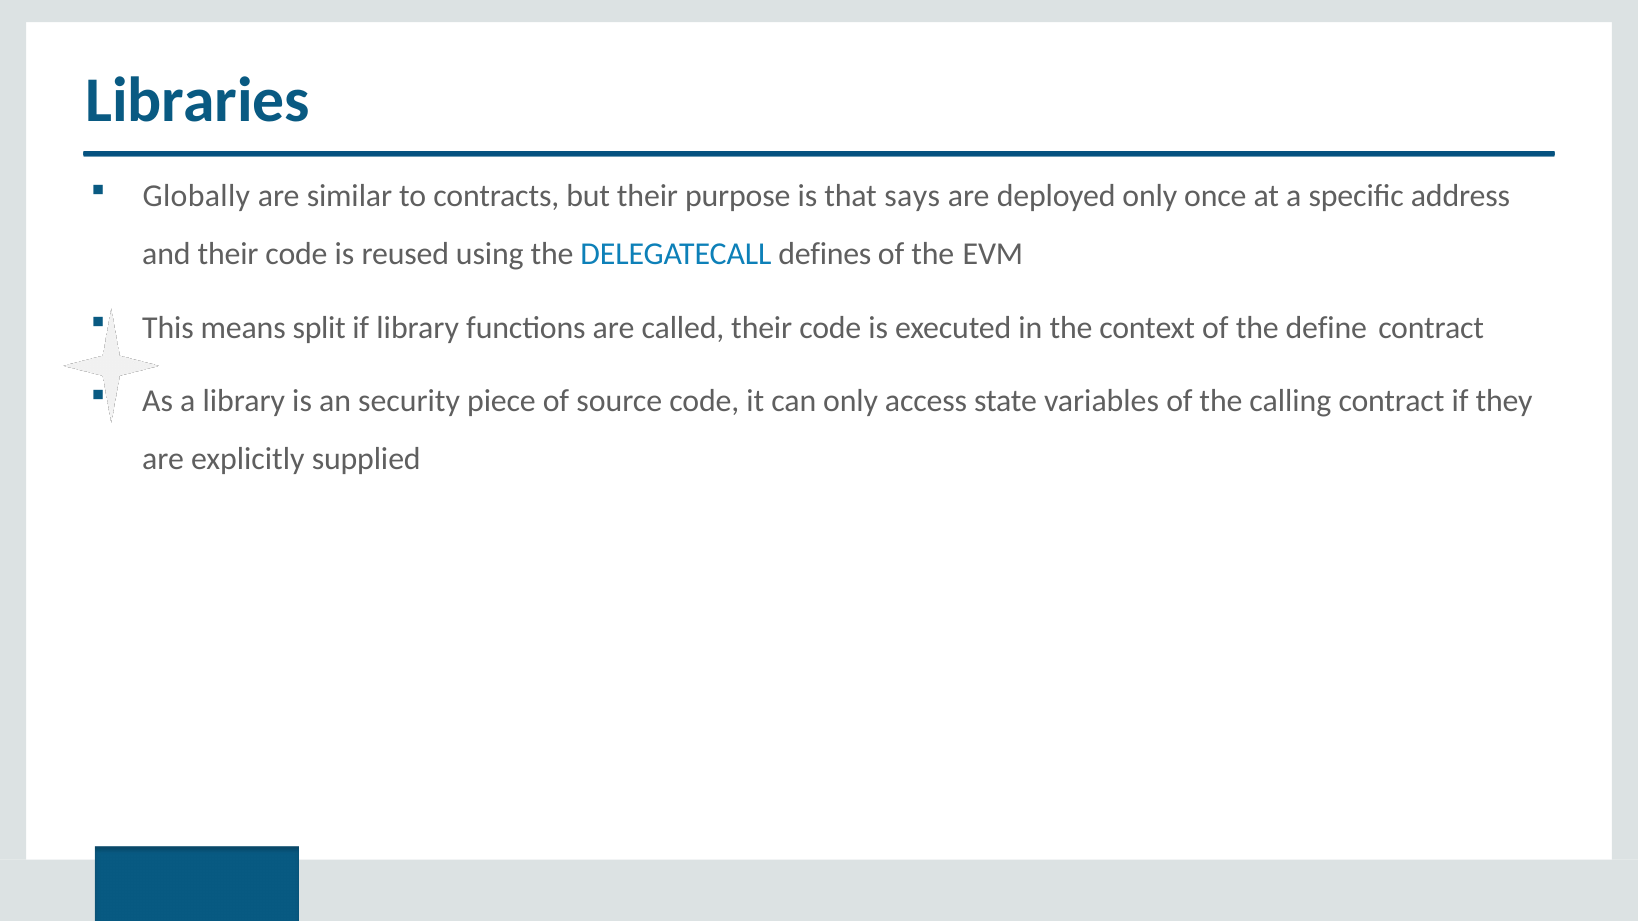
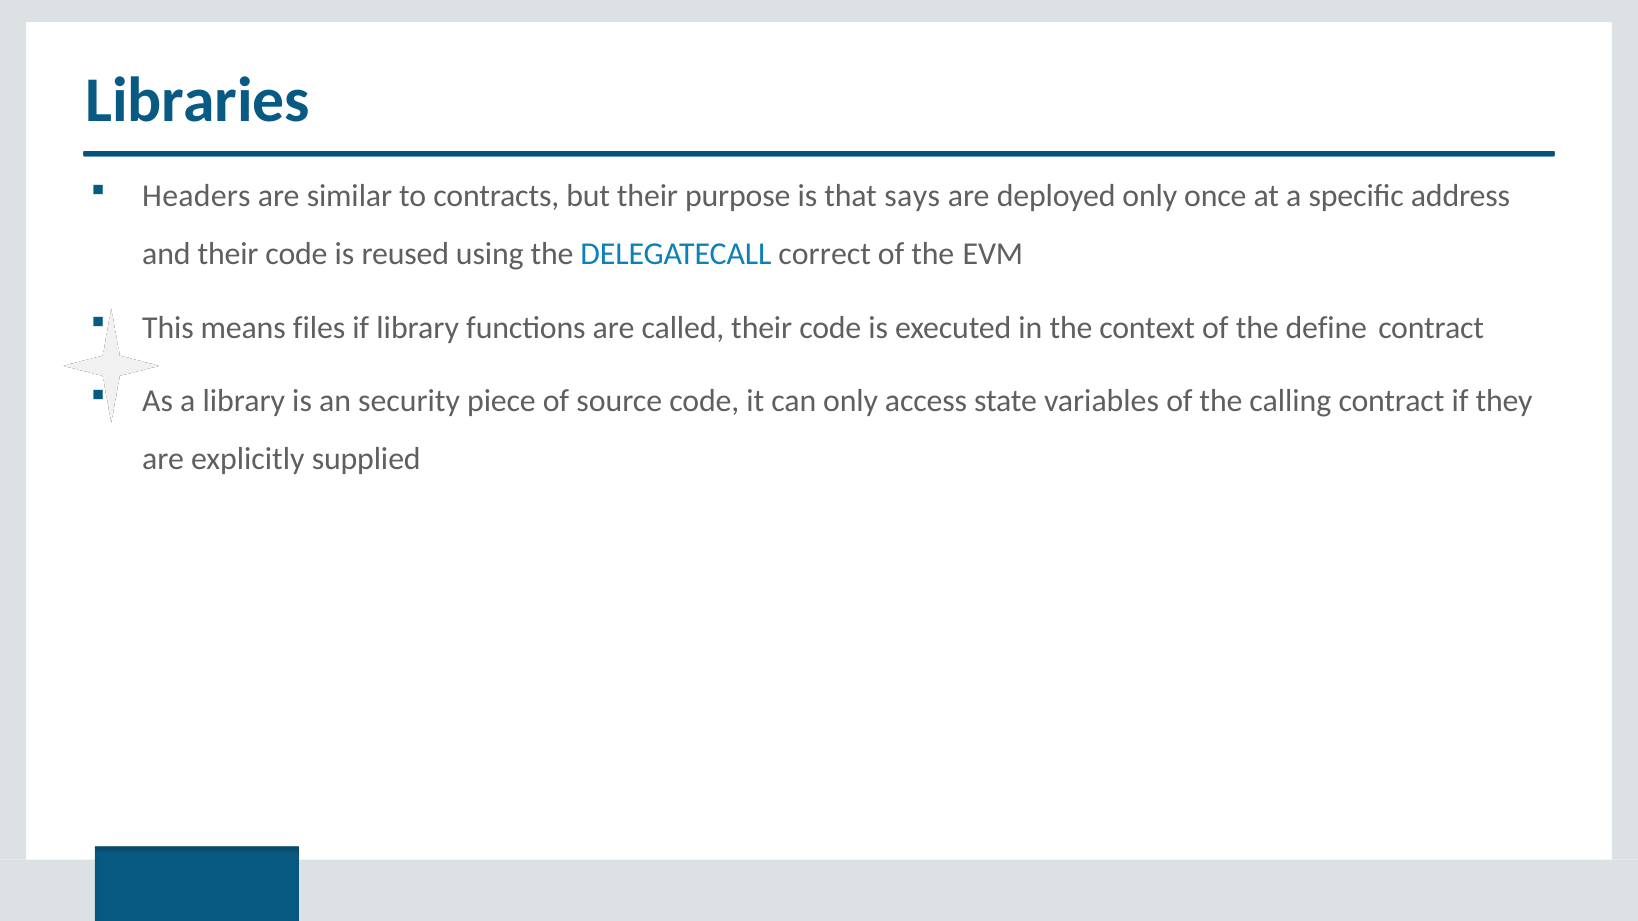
Globally: Globally -> Headers
defines: defines -> correct
split: split -> files
